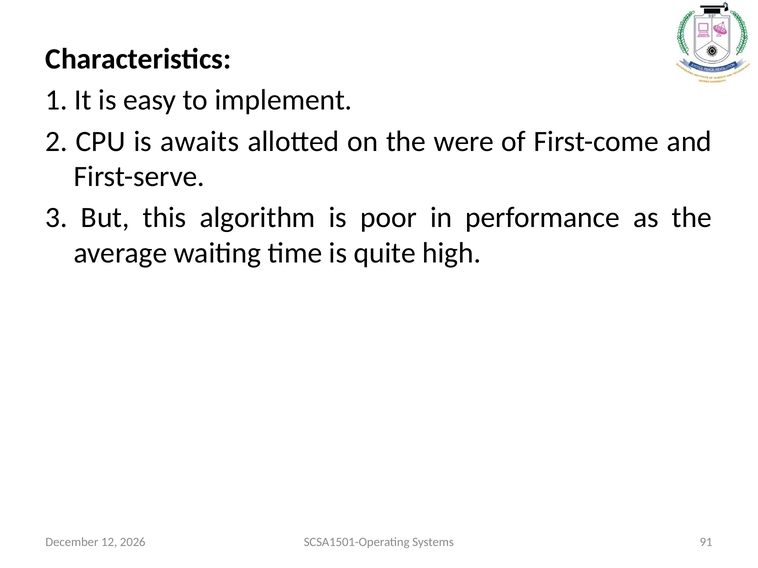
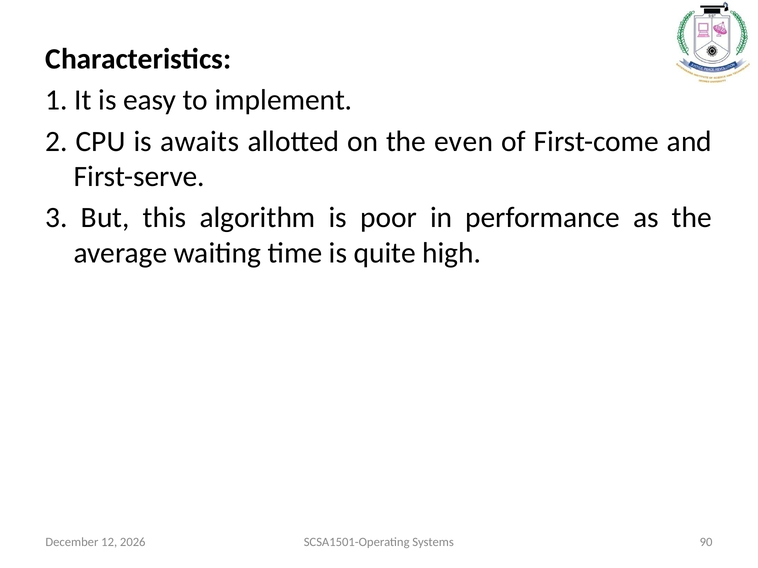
were: were -> even
91: 91 -> 90
